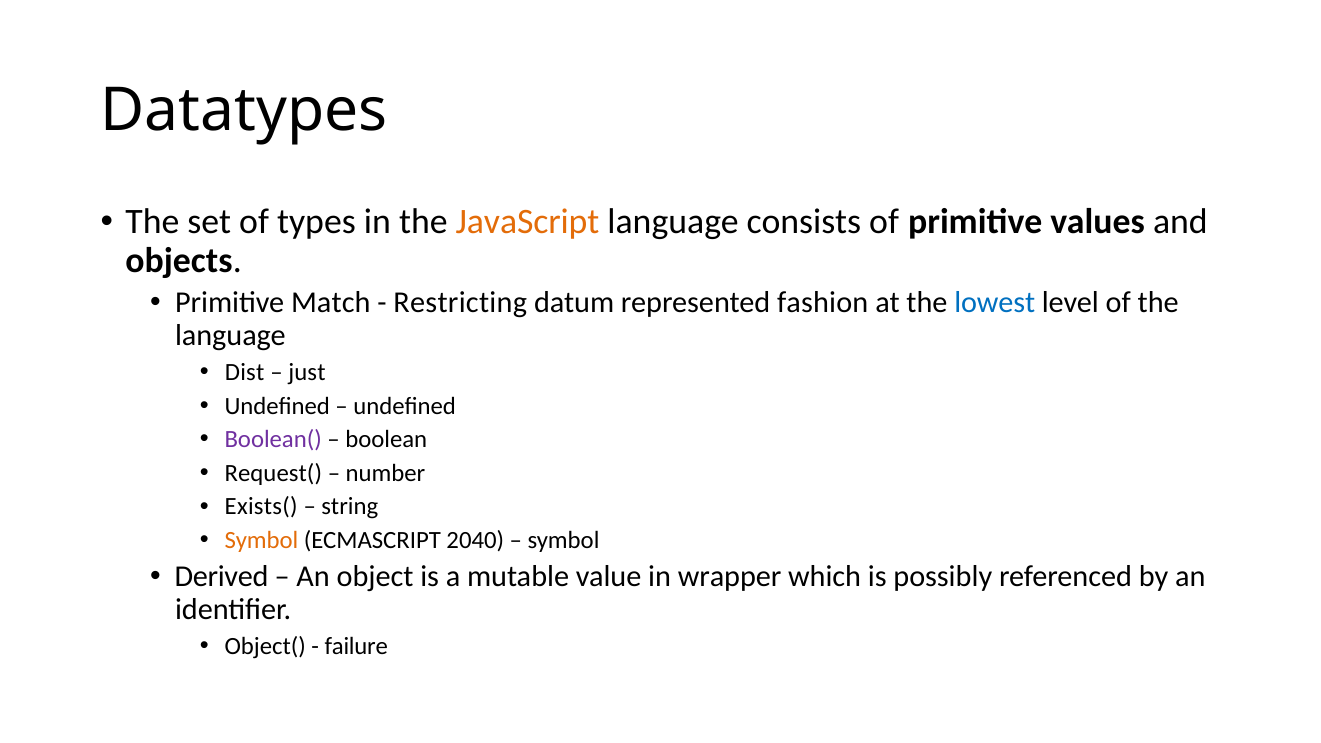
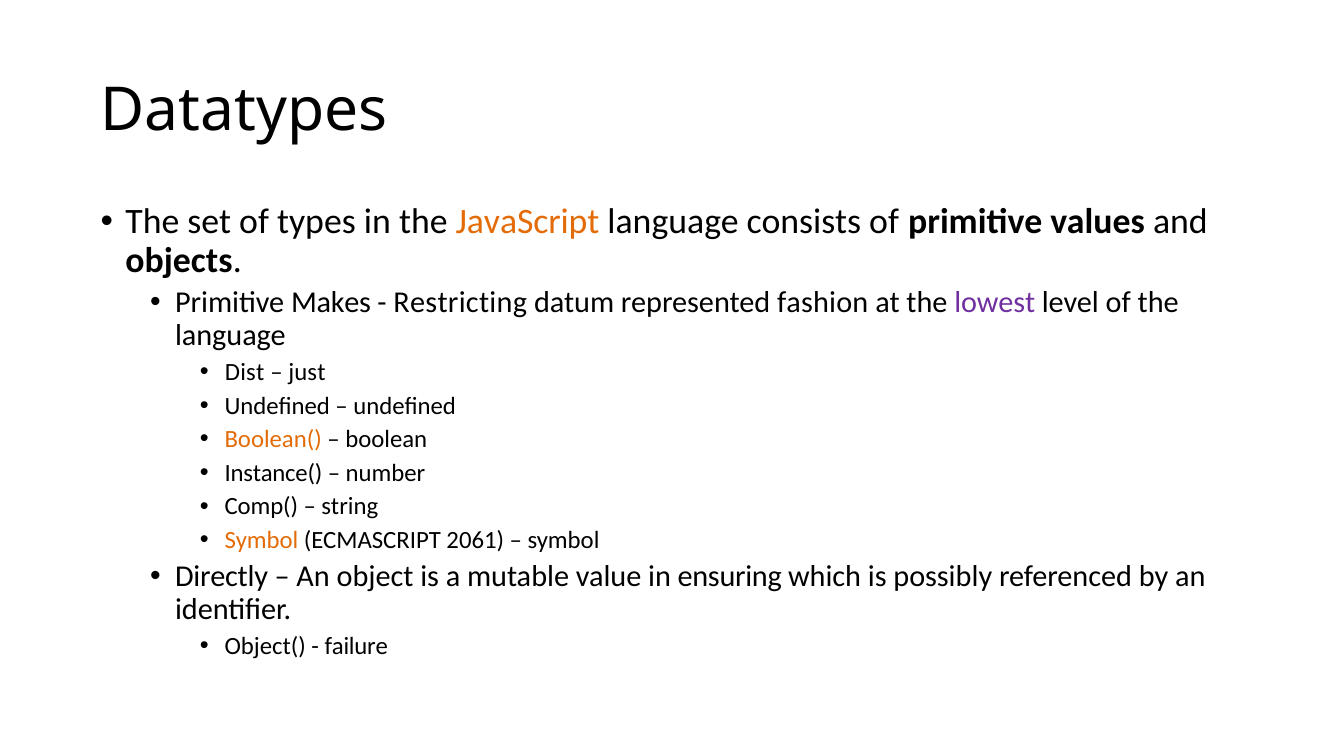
Match: Match -> Makes
lowest colour: blue -> purple
Boolean( colour: purple -> orange
Request(: Request( -> Instance(
Exists(: Exists( -> Comp(
2040: 2040 -> 2061
Derived: Derived -> Directly
wrapper: wrapper -> ensuring
